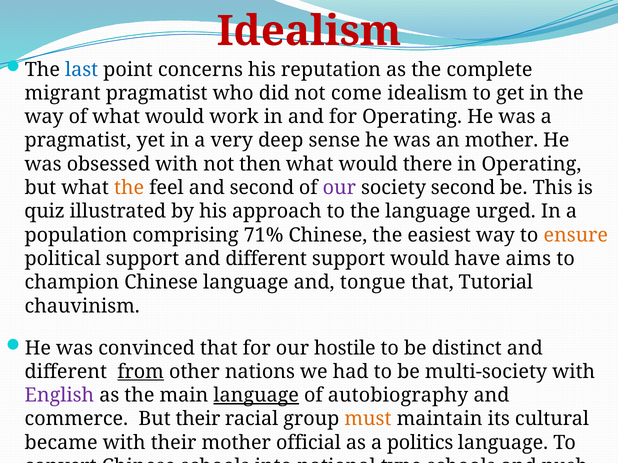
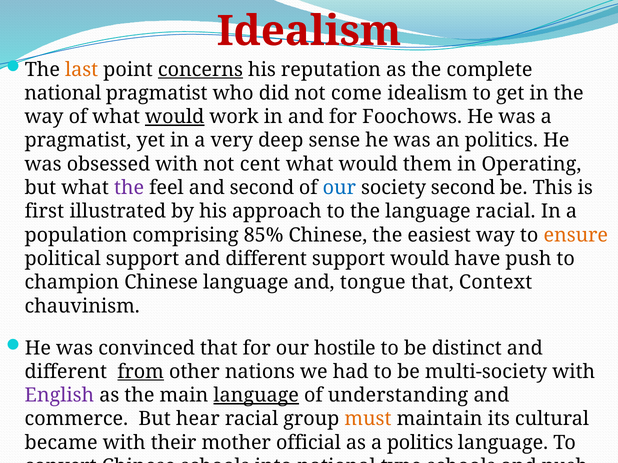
last colour: blue -> orange
concerns underline: none -> present
migrant at (63, 93): migrant -> national
would at (175, 117) underline: none -> present
for Operating: Operating -> Foochows
an mother: mother -> politics
then: then -> cent
there: there -> them
the at (129, 188) colour: orange -> purple
our at (339, 188) colour: purple -> blue
quiz: quiz -> first
language urged: urged -> racial
71%: 71% -> 85%
have aims: aims -> push
Tutorial: Tutorial -> Context
autobiography: autobiography -> understanding
But their: their -> hear
